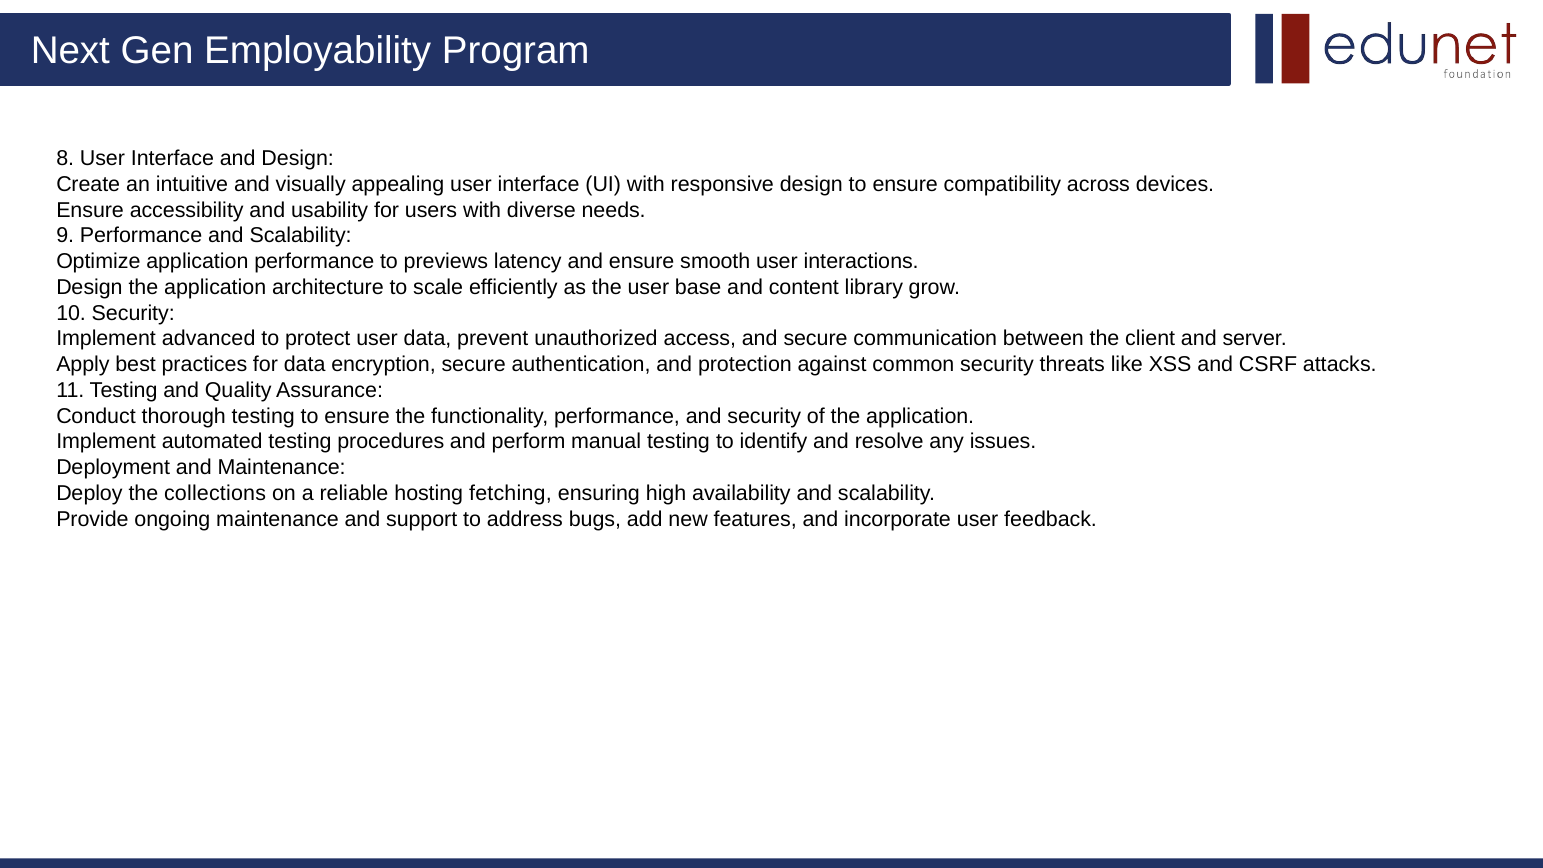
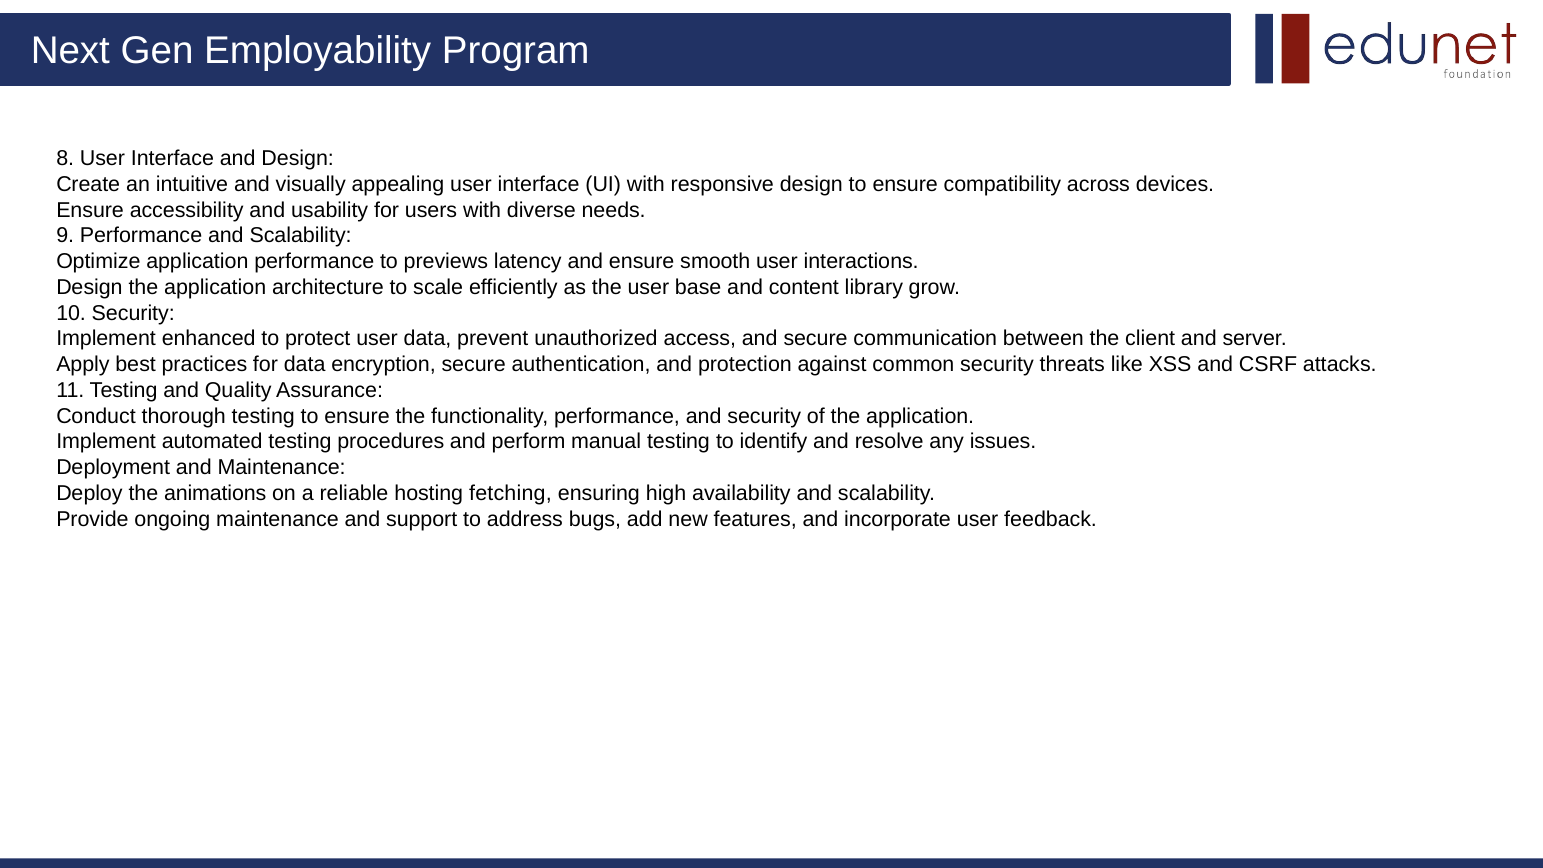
advanced: advanced -> enhanced
collections: collections -> animations
